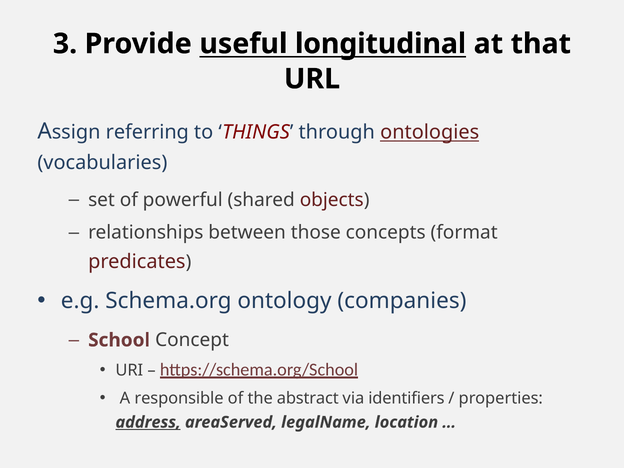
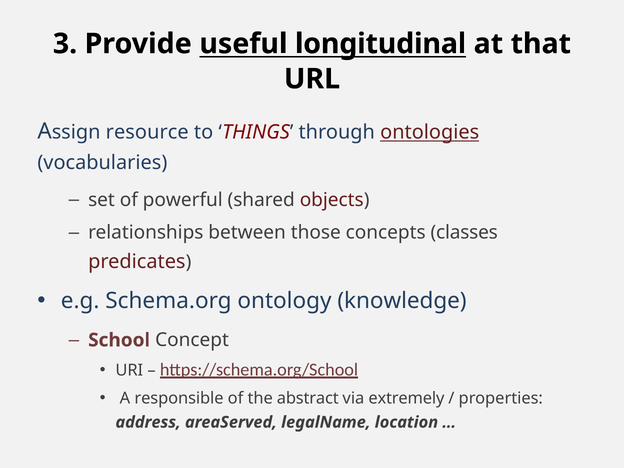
referring: referring -> resource
format: format -> classes
companies: companies -> knowledge
identifiers: identifiers -> extremely
address underline: present -> none
